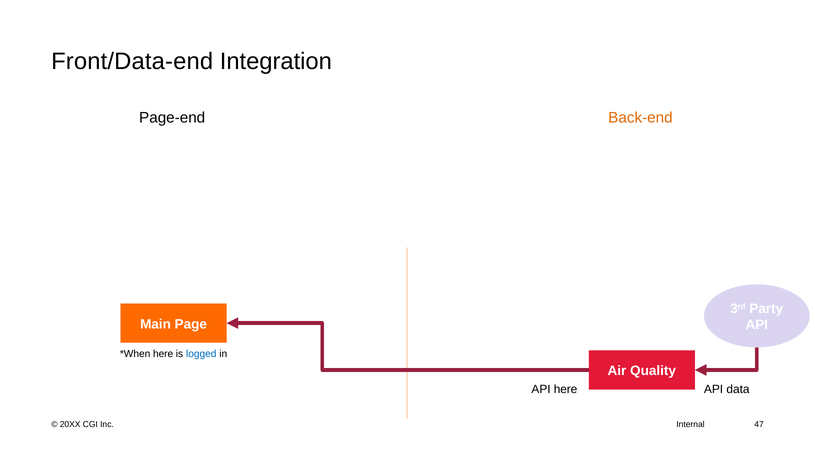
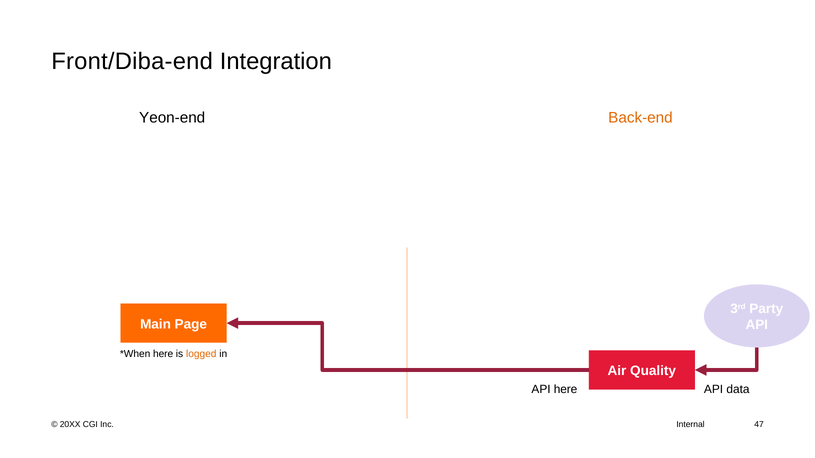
Front/Data-end: Front/Data-end -> Front/Diba-end
Page-end: Page-end -> Yeon-end
logged colour: blue -> orange
